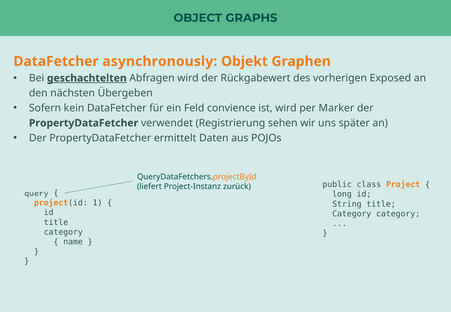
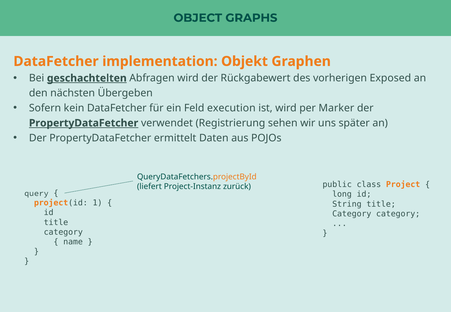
asynchronously: asynchronously -> implementation
convience: convience -> execution
PropertyDataFetcher at (84, 123) underline: none -> present
